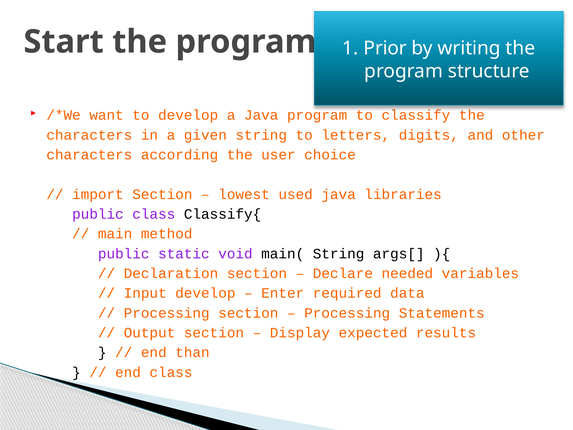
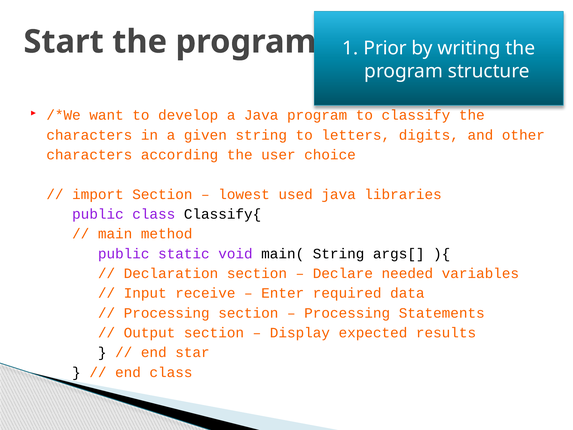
Input develop: develop -> receive
than: than -> star
